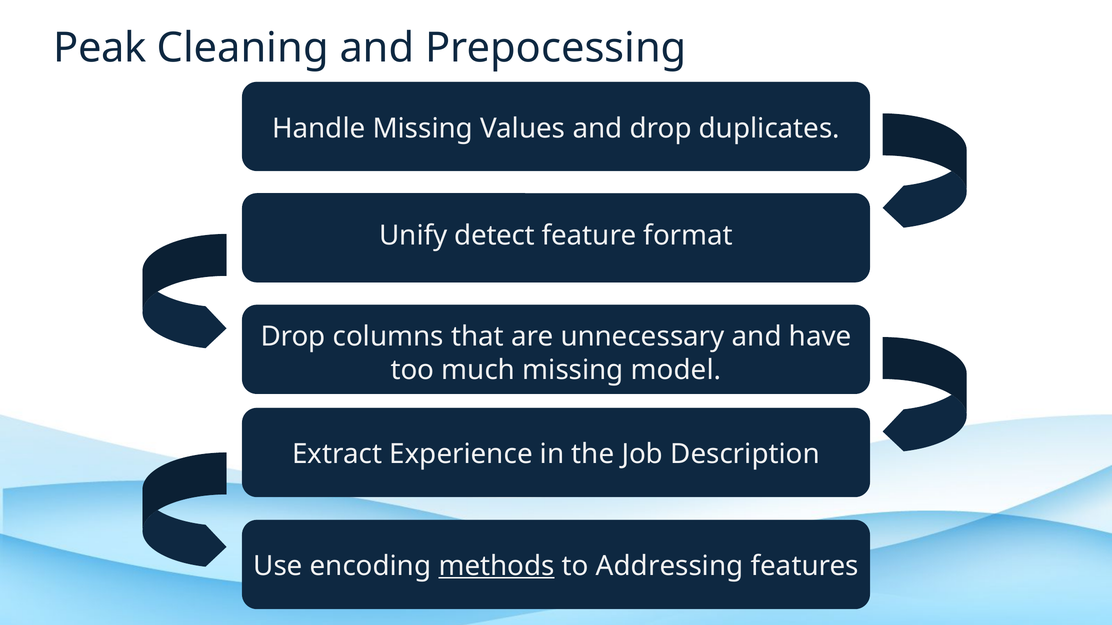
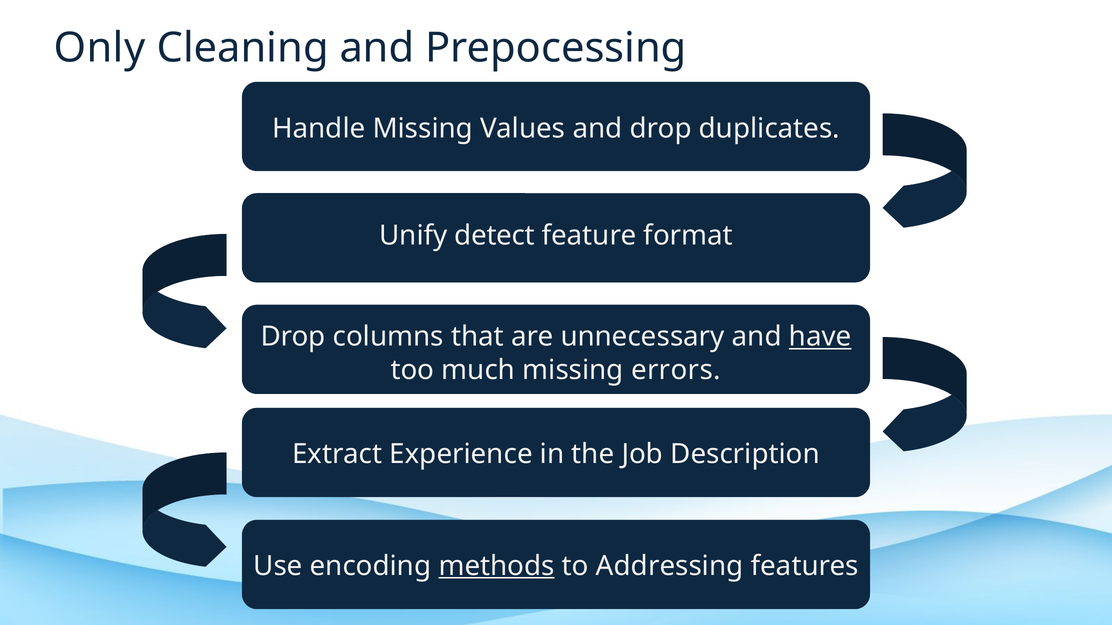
Peak: Peak -> Only
have underline: none -> present
model: model -> errors
